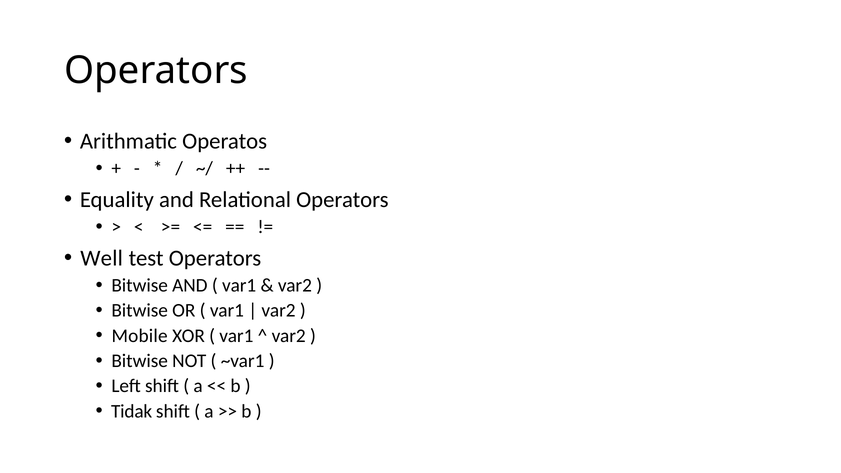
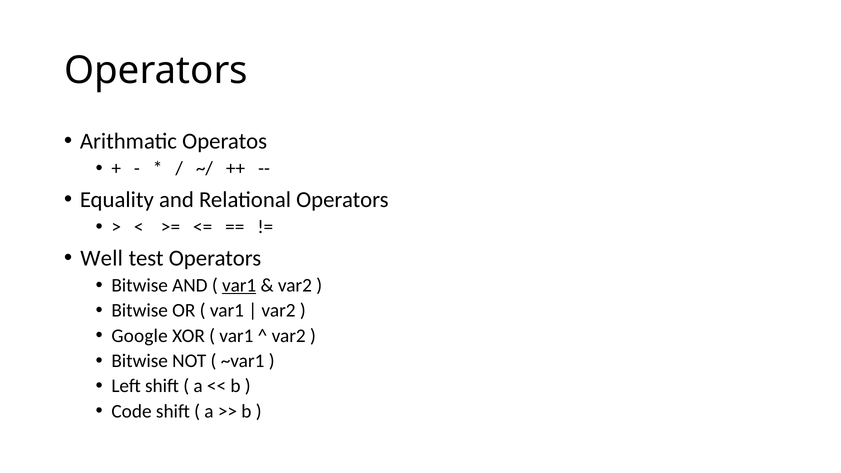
var1 at (239, 285) underline: none -> present
Mobile: Mobile -> Google
Tidak: Tidak -> Code
